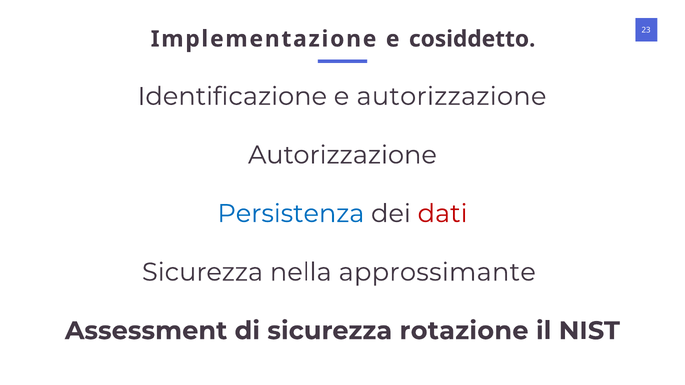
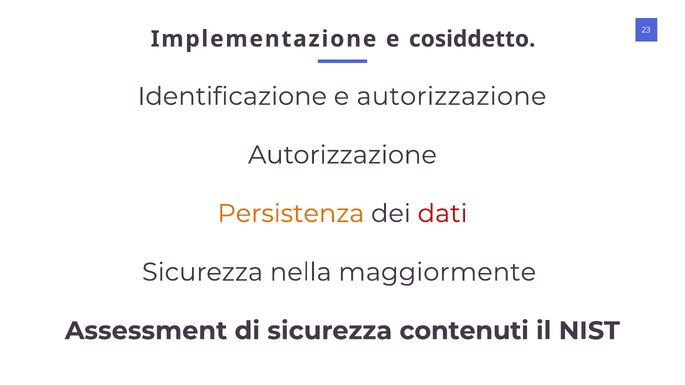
Persistenza colour: blue -> orange
approssimante: approssimante -> maggiormente
rotazione: rotazione -> contenuti
